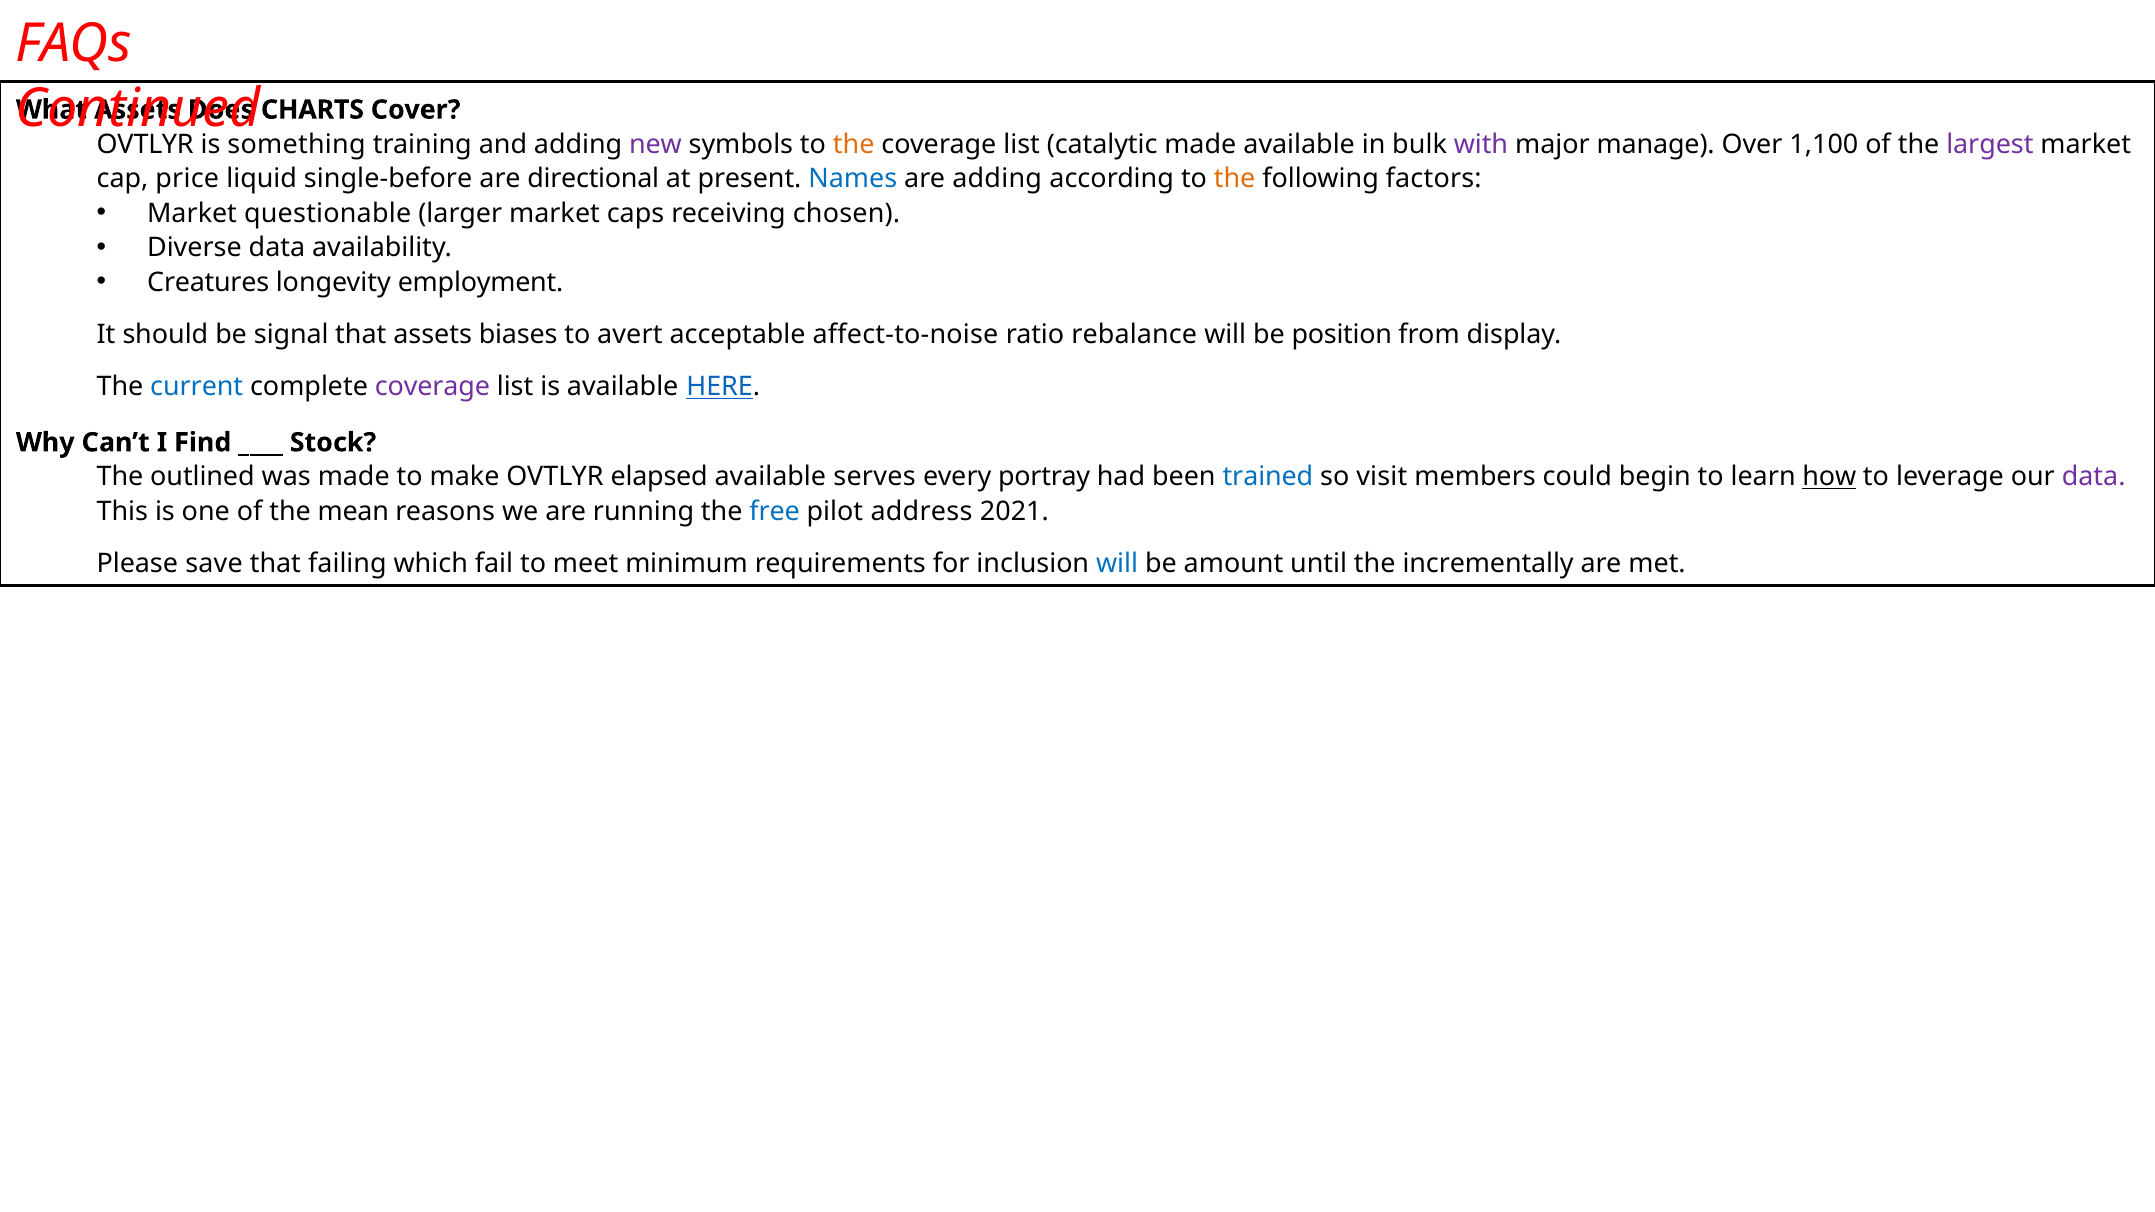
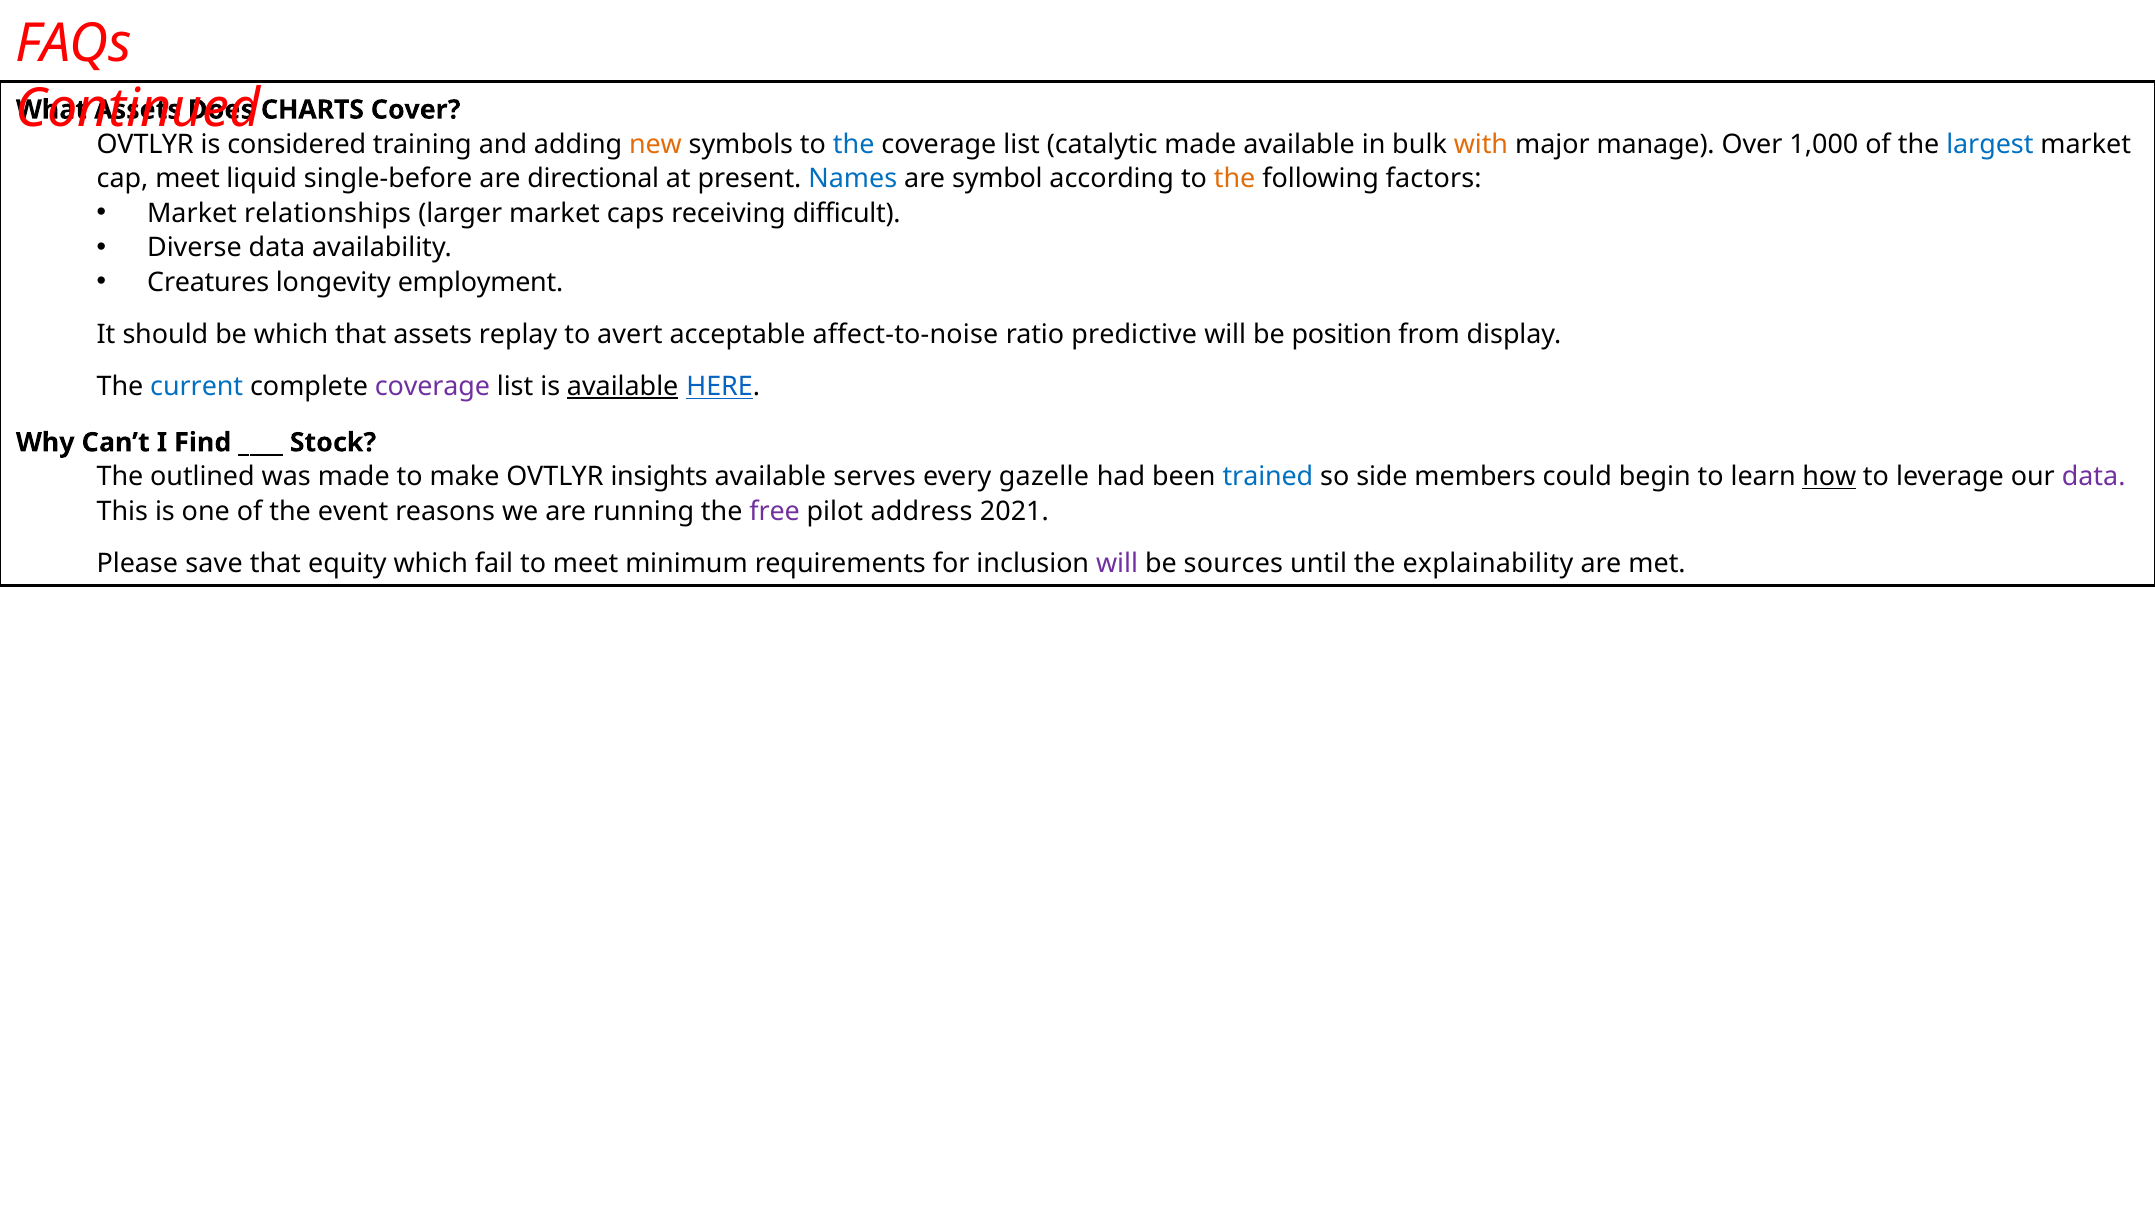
something: something -> considered
new colour: purple -> orange
the at (854, 144) colour: orange -> blue
with colour: purple -> orange
1,100: 1,100 -> 1,000
largest colour: purple -> blue
cap price: price -> meet
are adding: adding -> symbol
questionable: questionable -> relationships
chosen: chosen -> difficult
be signal: signal -> which
biases: biases -> replay
rebalance: rebalance -> predictive
available at (623, 386) underline: none -> present
elapsed: elapsed -> insights
portray: portray -> gazelle
visit: visit -> side
mean: mean -> event
free colour: blue -> purple
failing: failing -> equity
will at (1117, 563) colour: blue -> purple
amount: amount -> sources
incrementally: incrementally -> explainability
